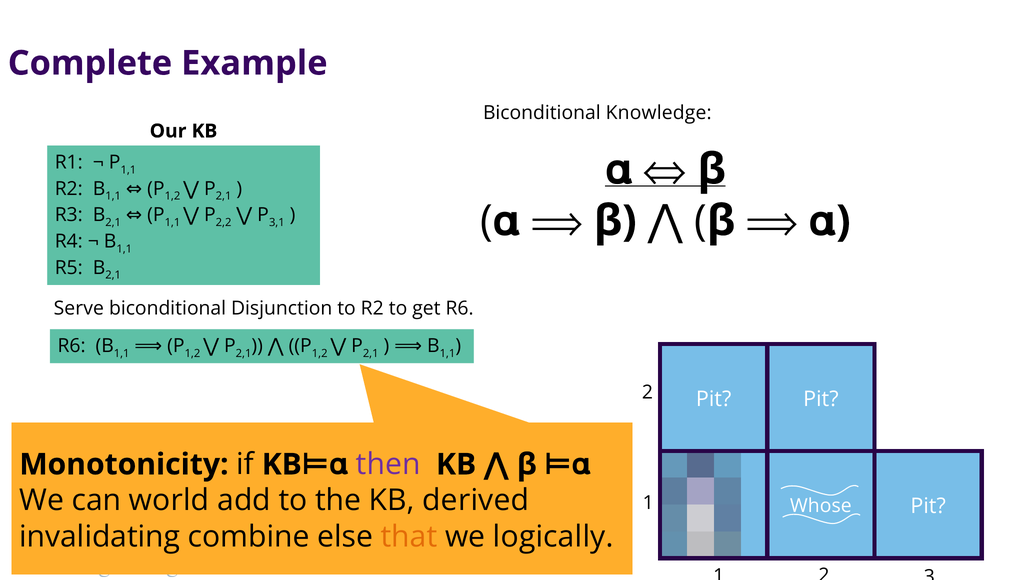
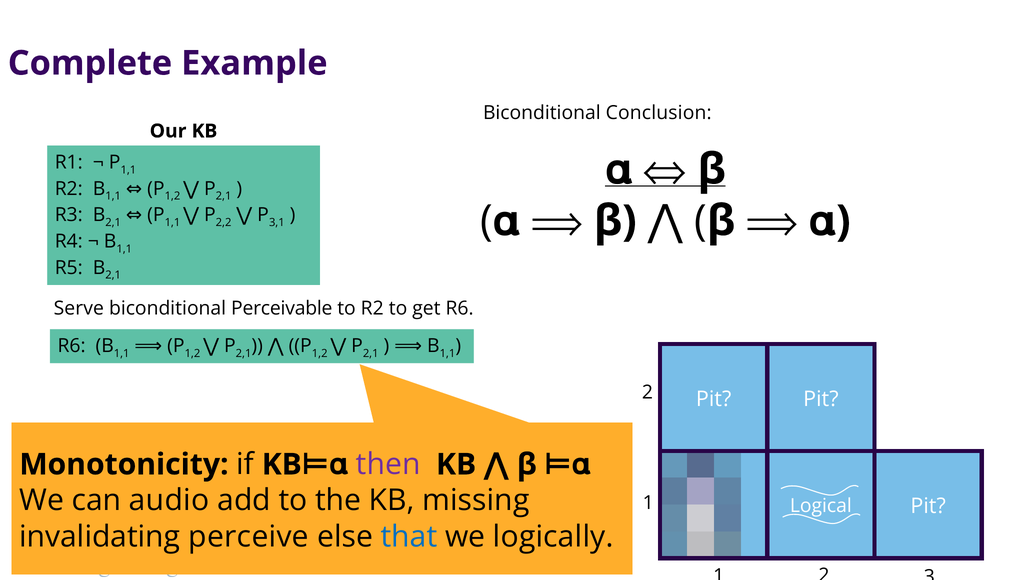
Knowledge: Knowledge -> Conclusion
Disjunction: Disjunction -> Perceivable
world: world -> audio
derived: derived -> missing
Whose: Whose -> Logical
combine: combine -> perceive
that colour: orange -> blue
